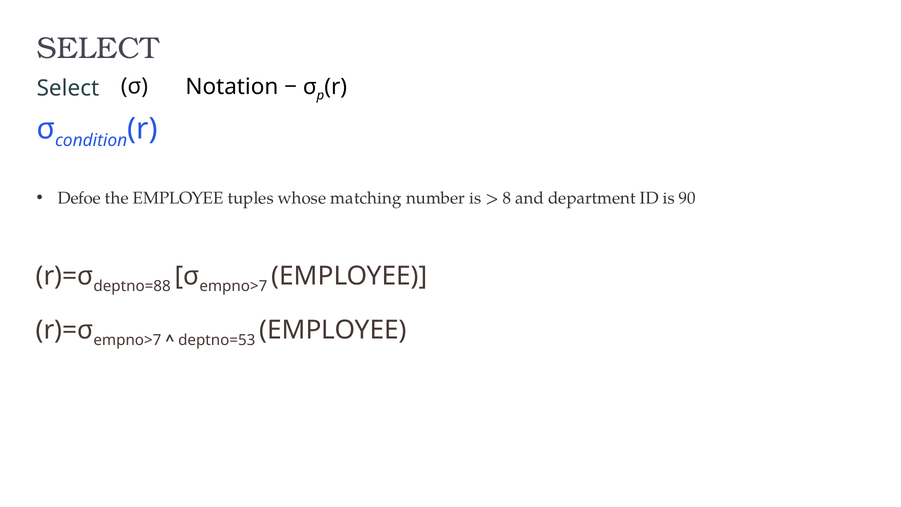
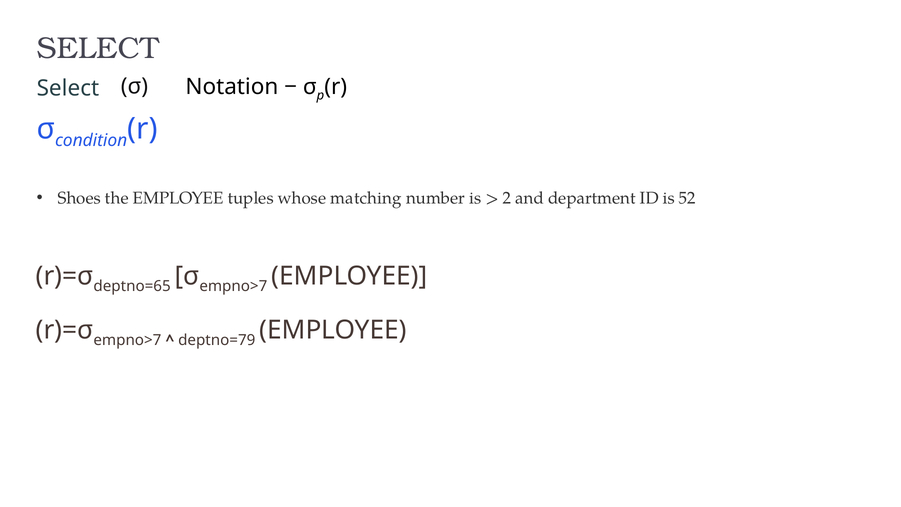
Defoe: Defoe -> Shoes
8: 8 -> 2
90: 90 -> 52
deptno=88: deptno=88 -> deptno=65
deptno=53: deptno=53 -> deptno=79
